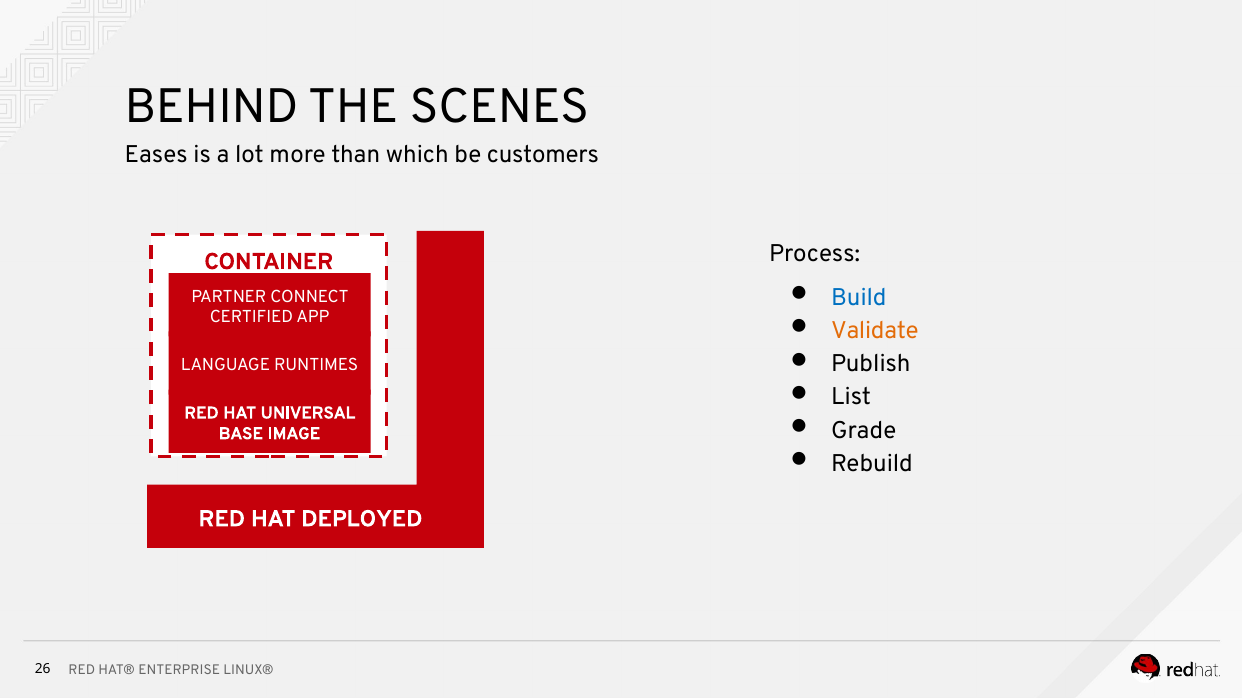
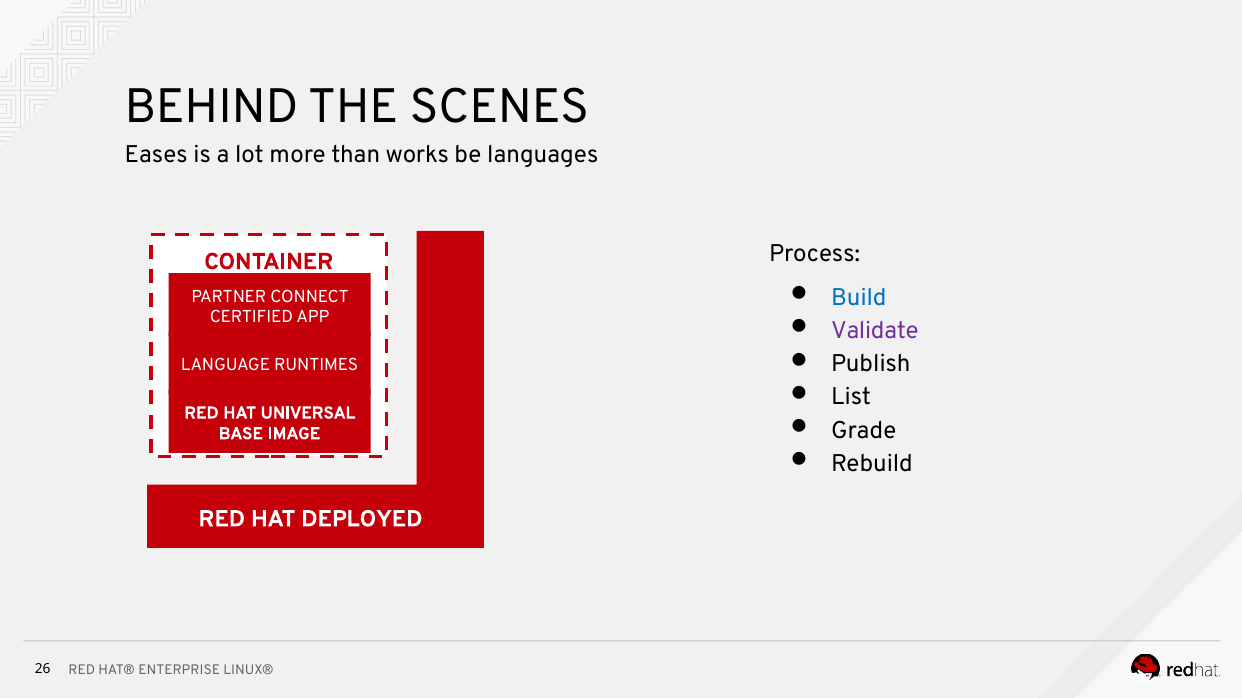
which: which -> works
customers: customers -> languages
Validate colour: orange -> purple
